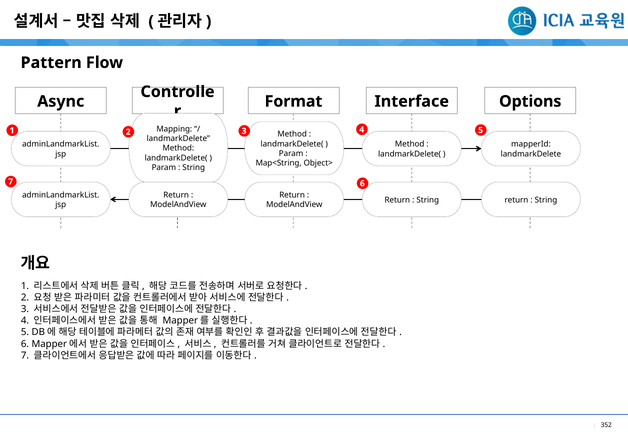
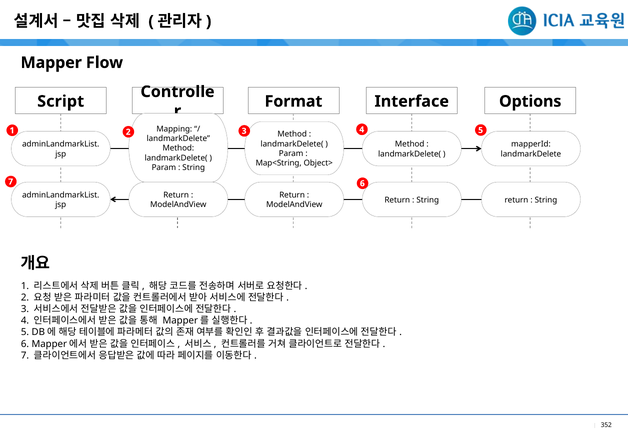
Pattern: Pattern -> Mapper
Async: Async -> Script
